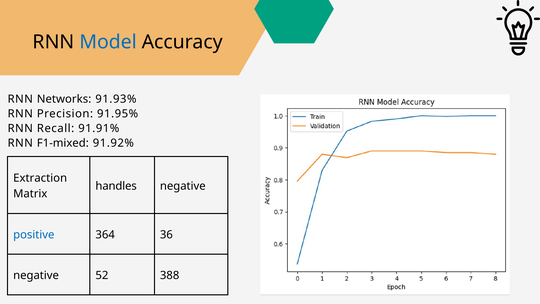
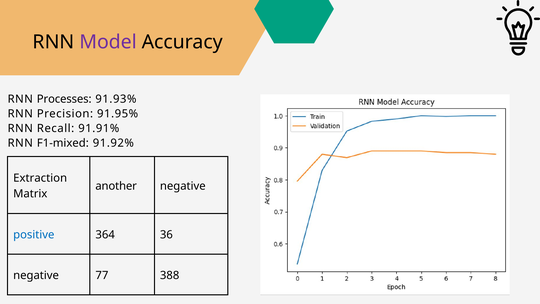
Model colour: blue -> purple
Networks: Networks -> Processes
handles: handles -> another
52: 52 -> 77
